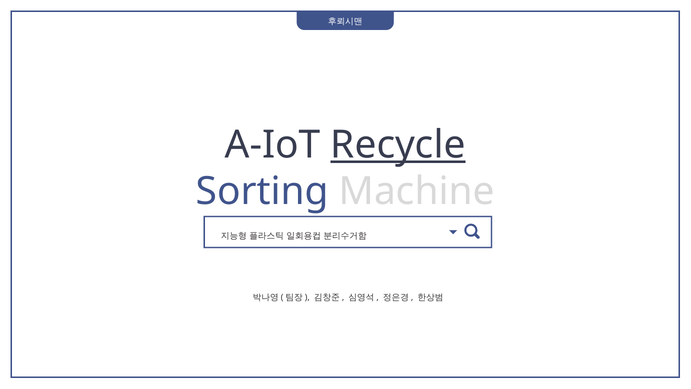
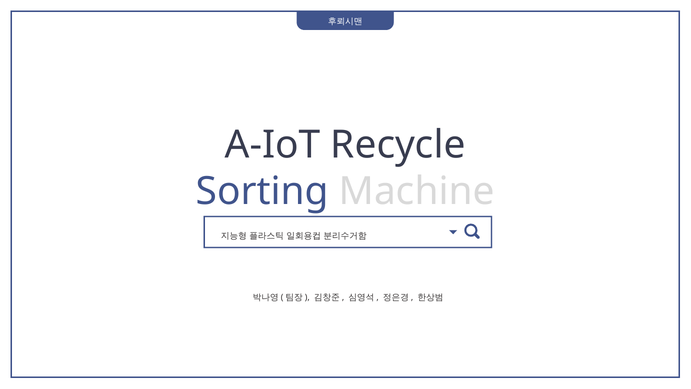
Recycle underline: present -> none
